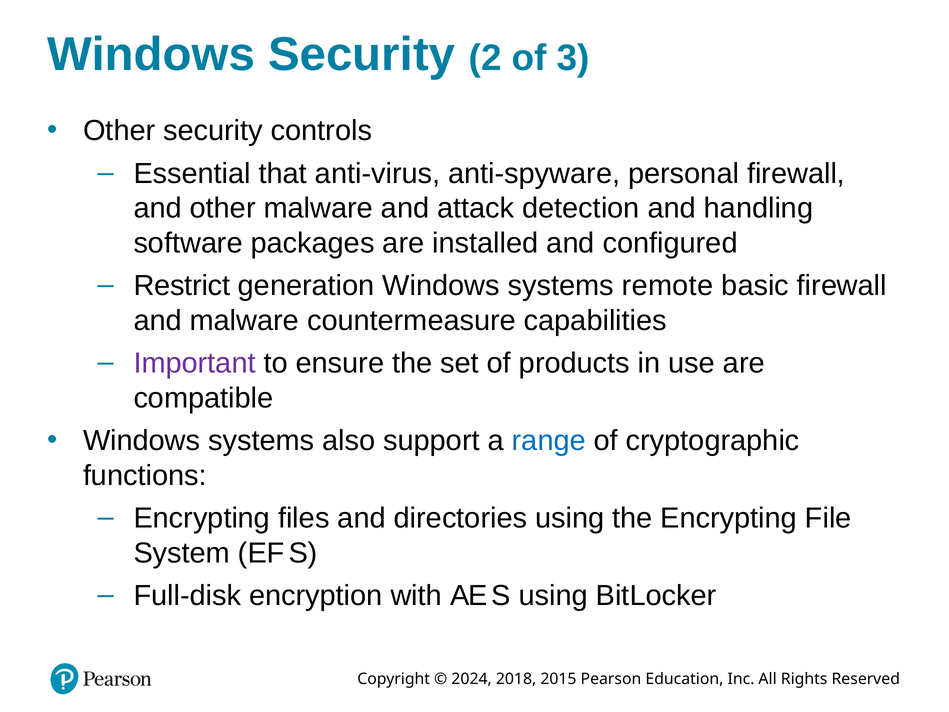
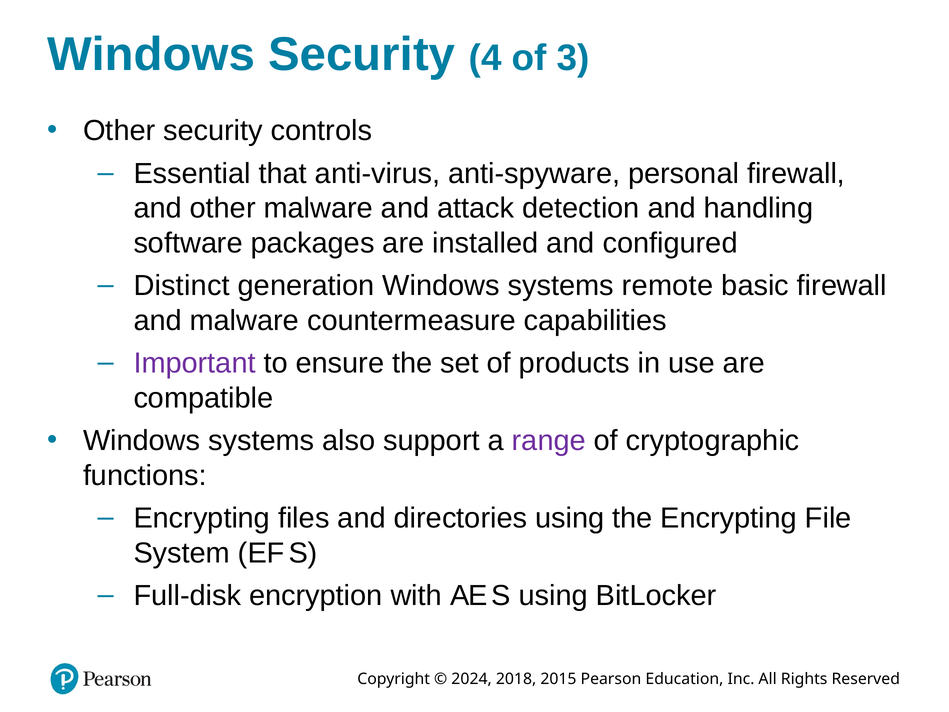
2: 2 -> 4
Restrict: Restrict -> Distinct
range colour: blue -> purple
